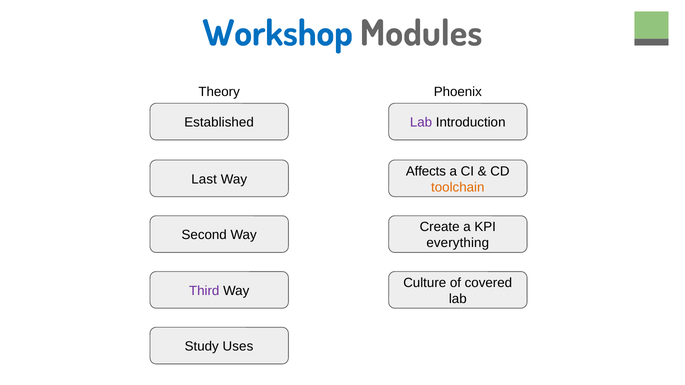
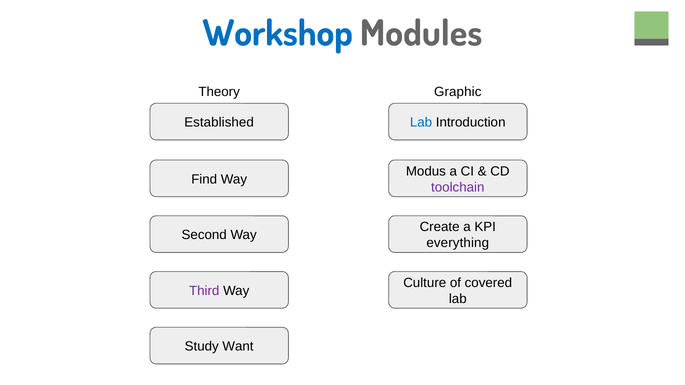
Phoenix: Phoenix -> Graphic
Lab at (421, 123) colour: purple -> blue
Affects: Affects -> Modus
Last: Last -> Find
toolchain colour: orange -> purple
Uses: Uses -> Want
